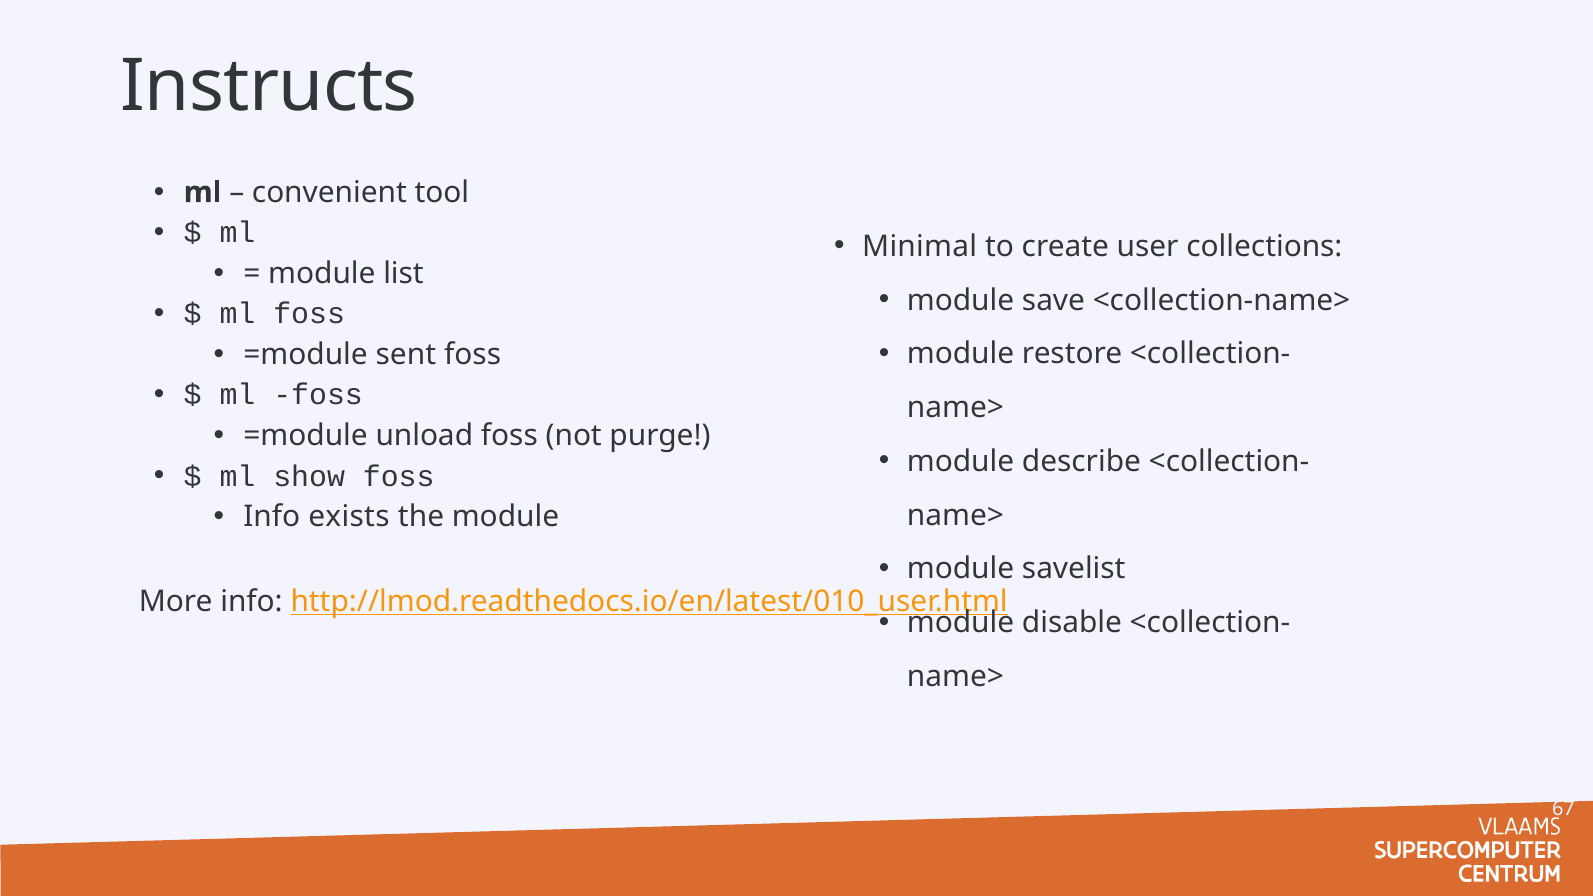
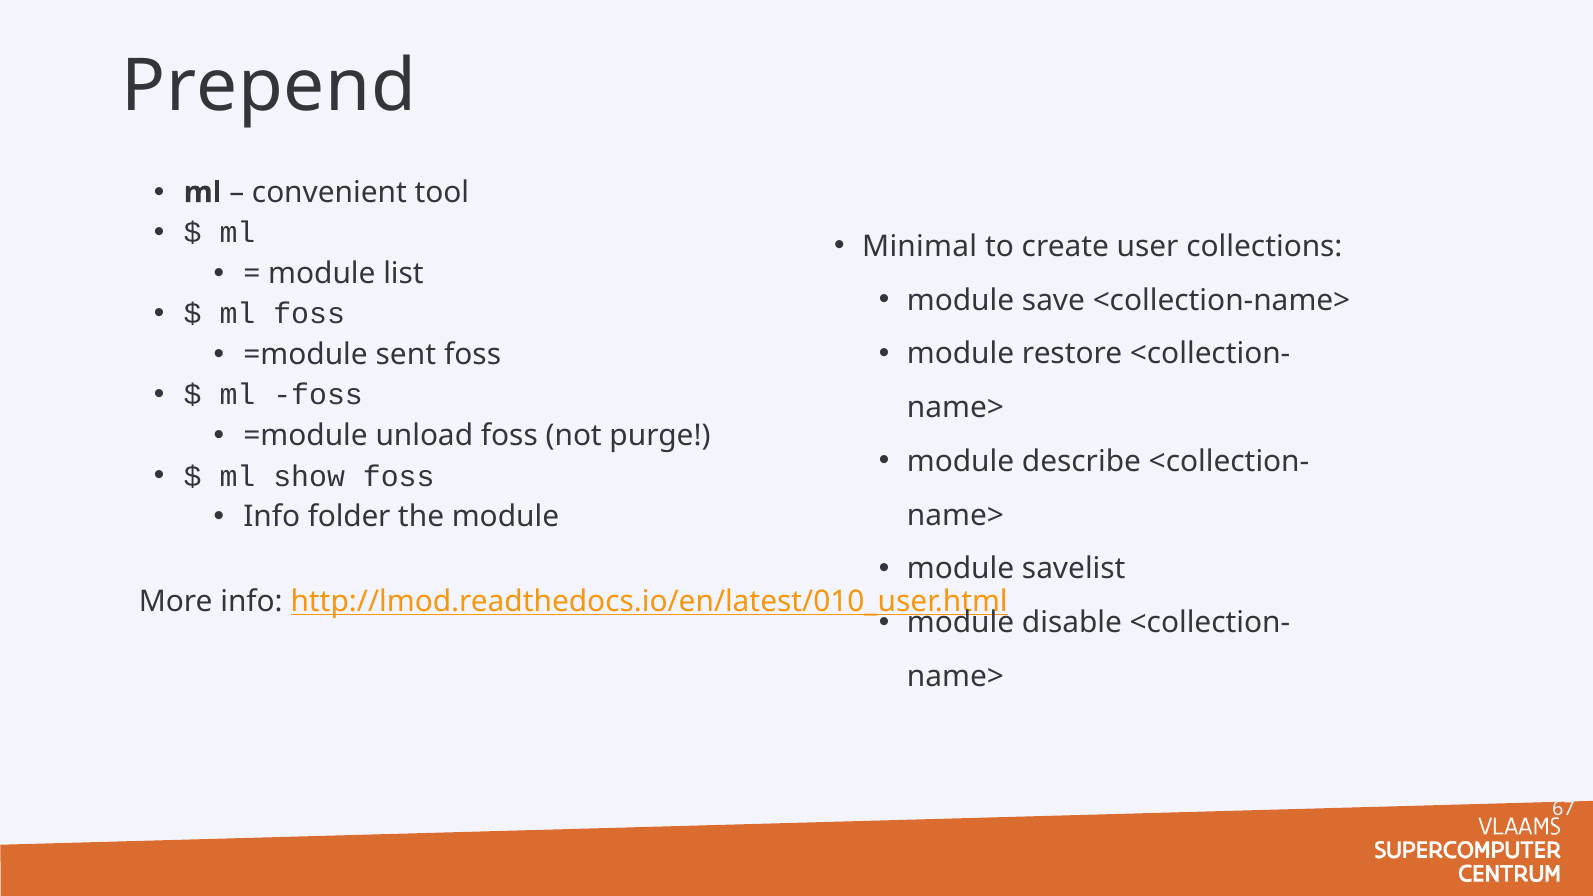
Instructs: Instructs -> Prepend
exists: exists -> folder
